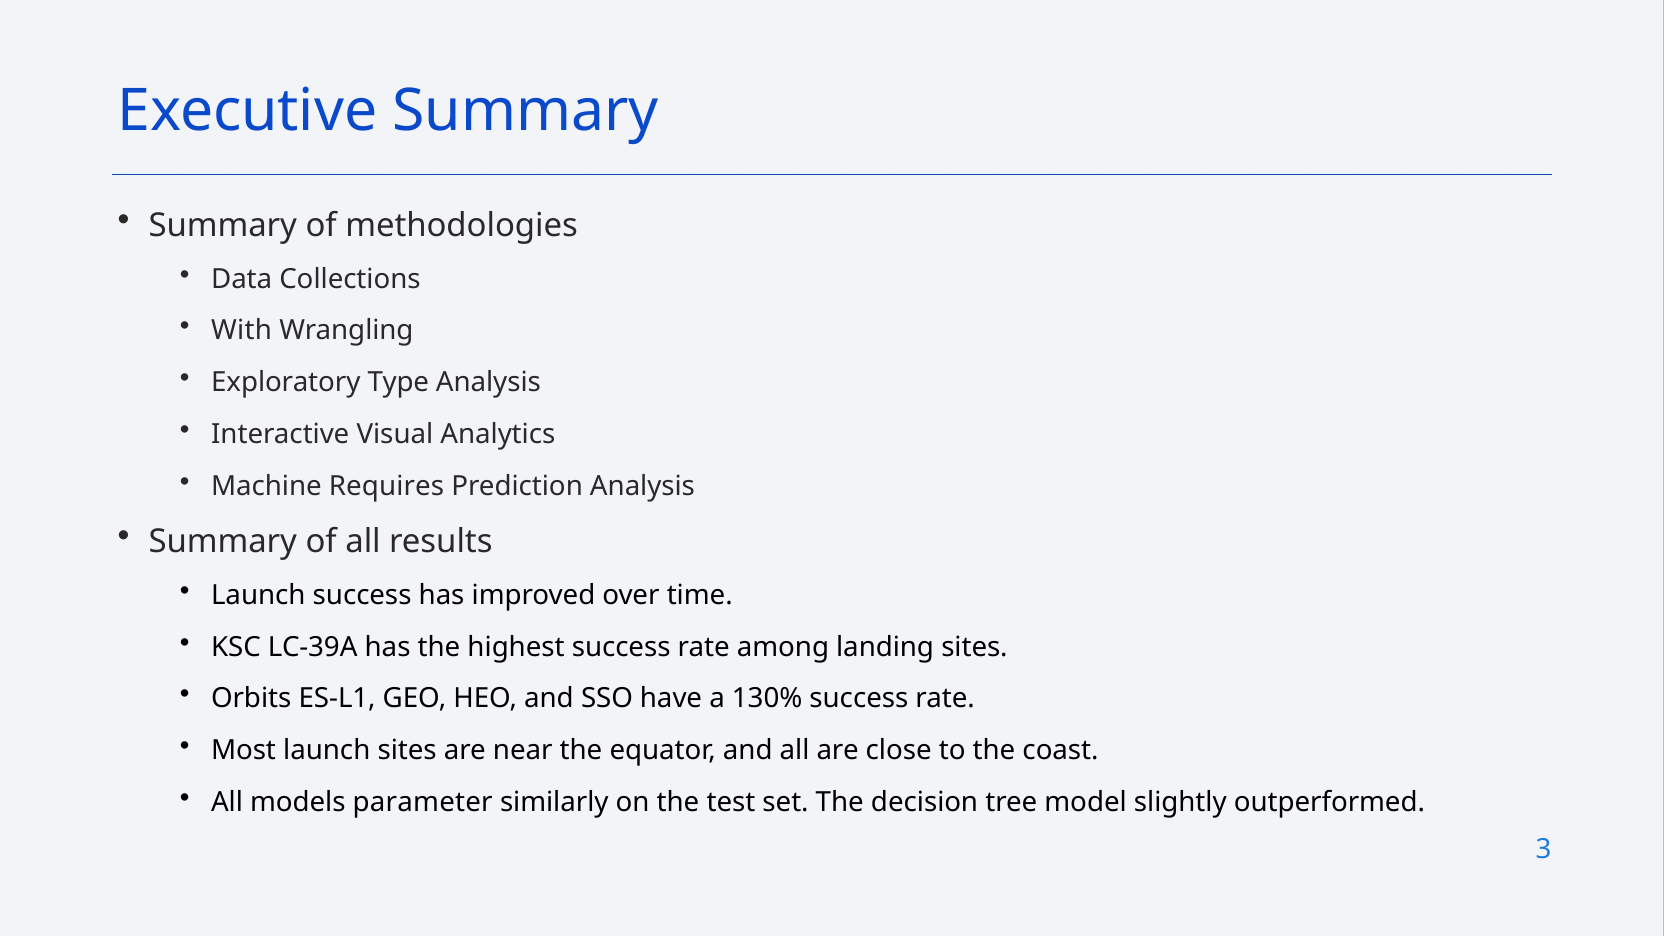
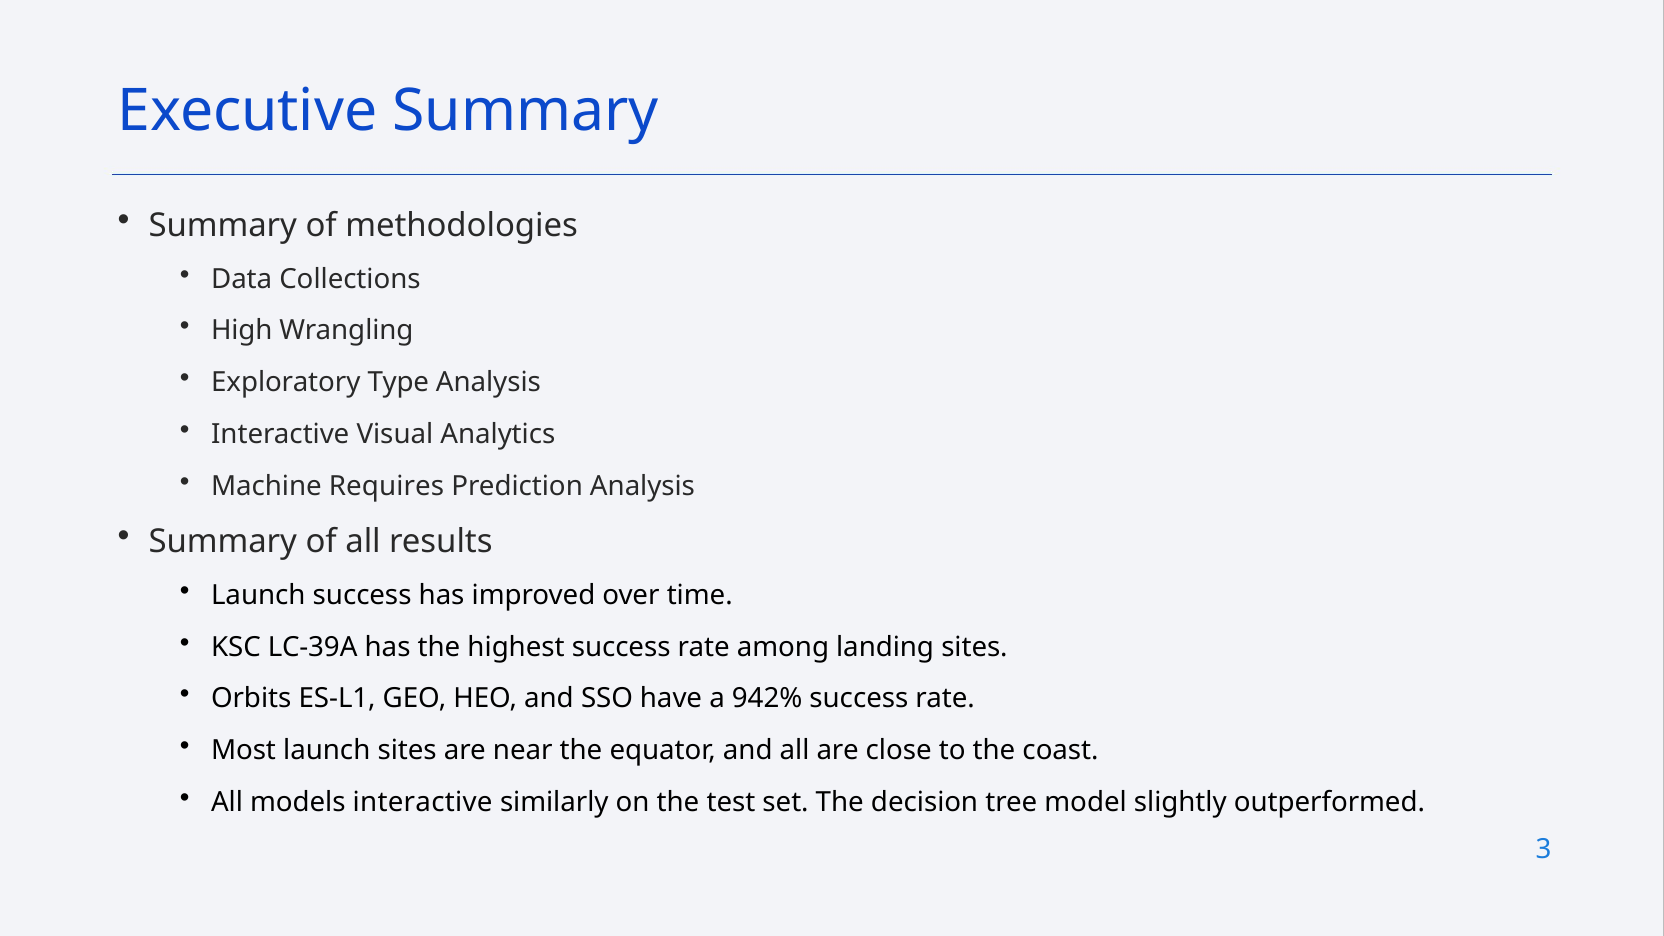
With: With -> High
130%: 130% -> 942%
models parameter: parameter -> interactive
